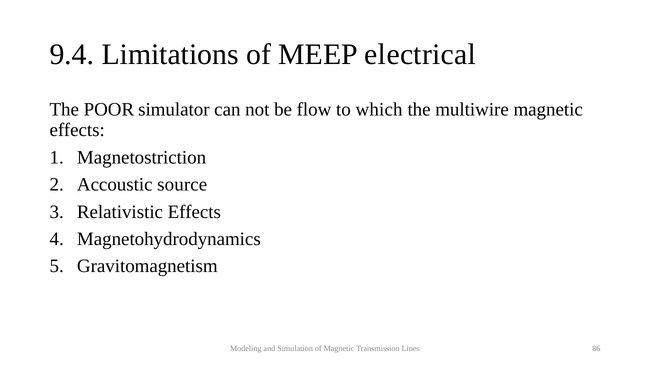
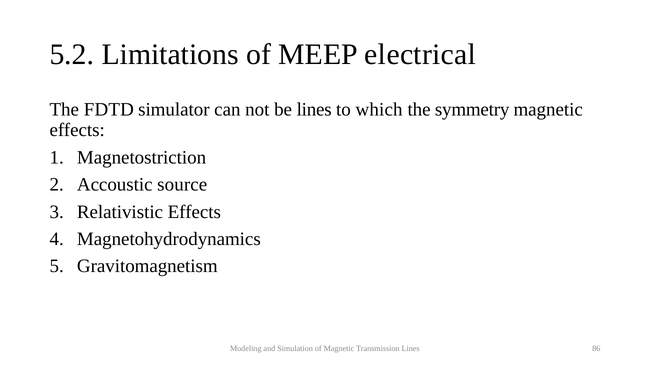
9.4: 9.4 -> 5.2
POOR: POOR -> FDTD
be flow: flow -> lines
multiwire: multiwire -> symmetry
